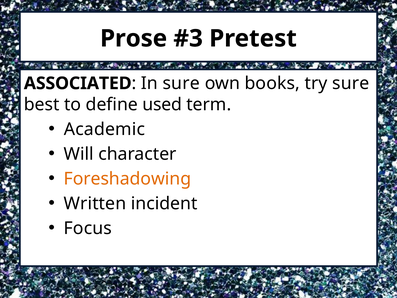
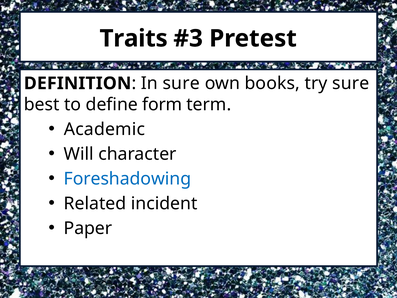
Prose: Prose -> Traits
ASSOCIATED: ASSOCIATED -> DEFINITION
used: used -> form
Foreshadowing colour: orange -> blue
Written: Written -> Related
Focus: Focus -> Paper
